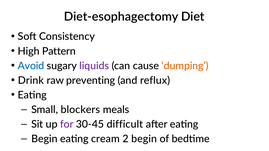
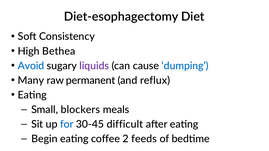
Pattern: Pattern -> Bethea
dumping colour: orange -> blue
Drink: Drink -> Many
preventing: preventing -> permanent
for colour: purple -> blue
cream: cream -> coffee
2 begin: begin -> feeds
